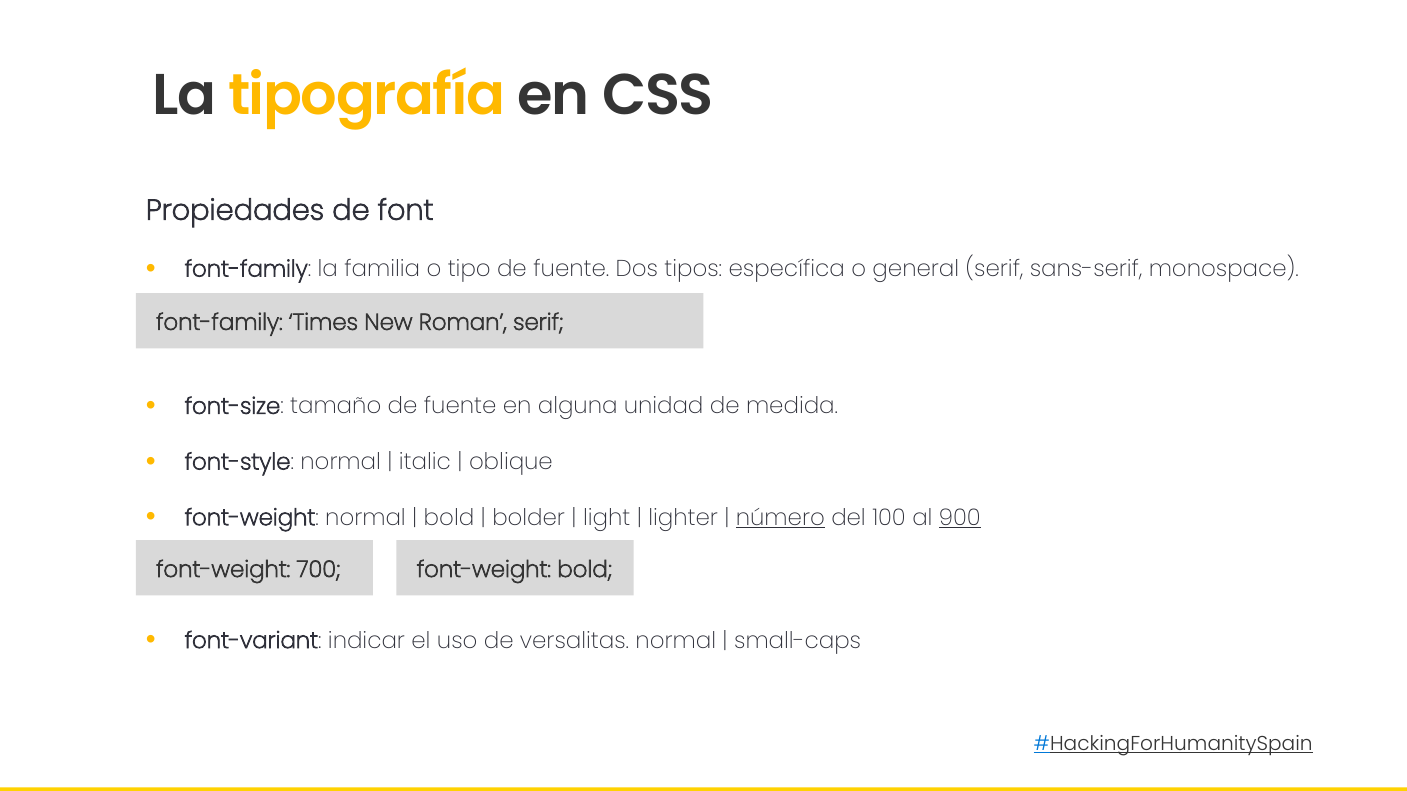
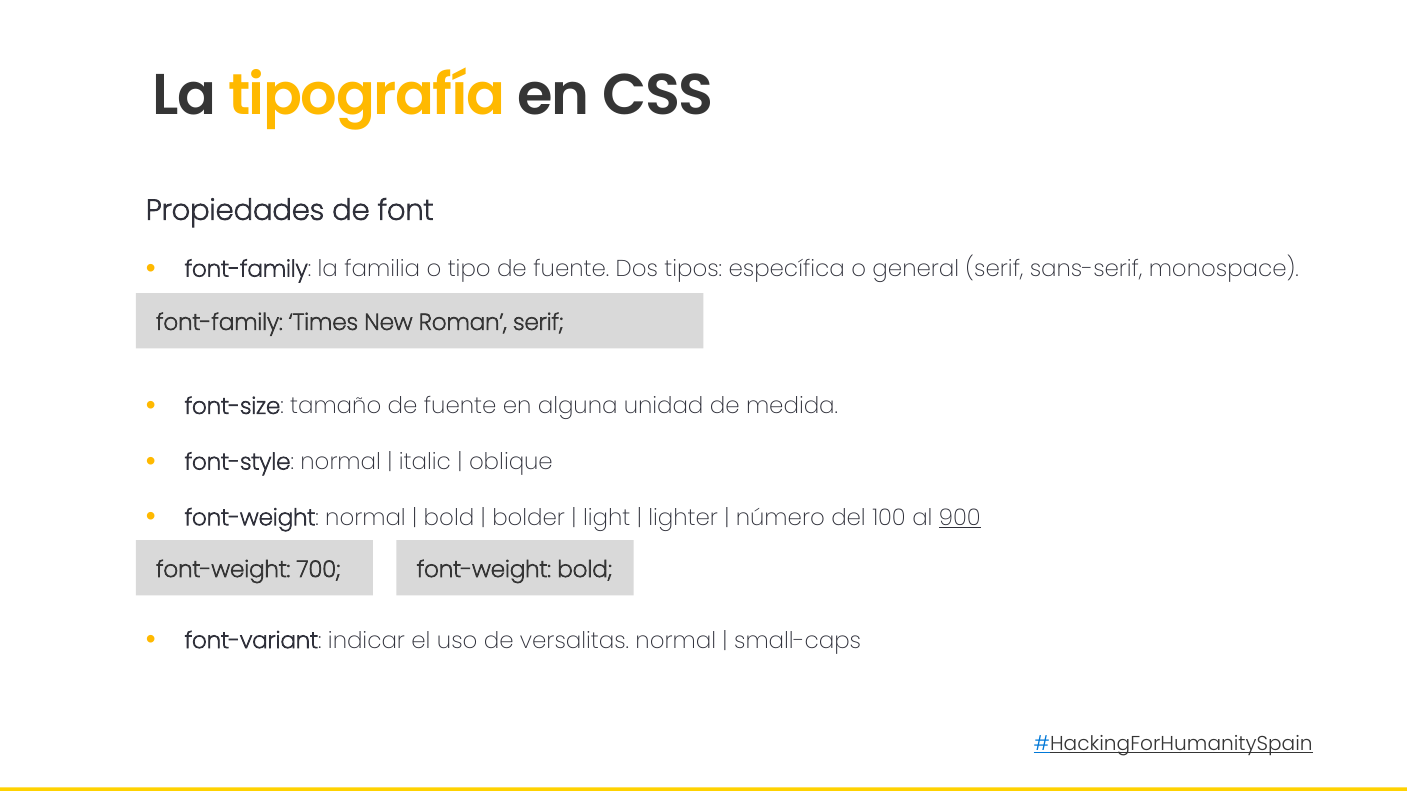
número underline: present -> none
